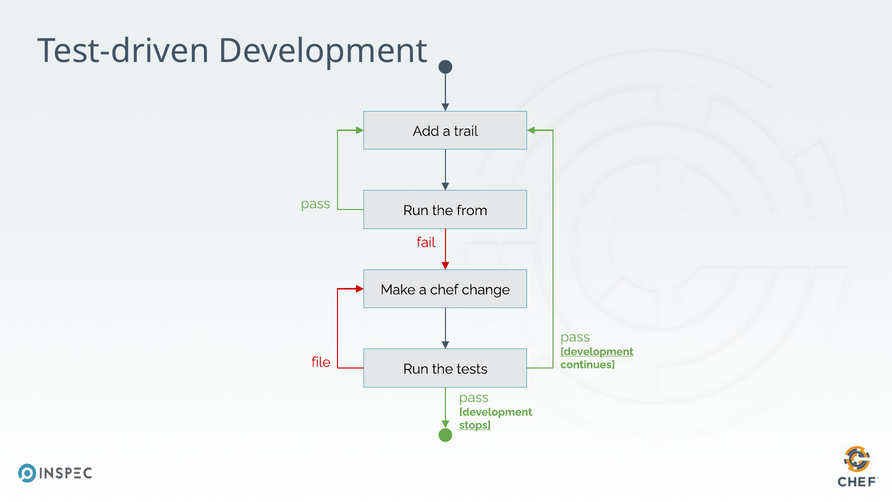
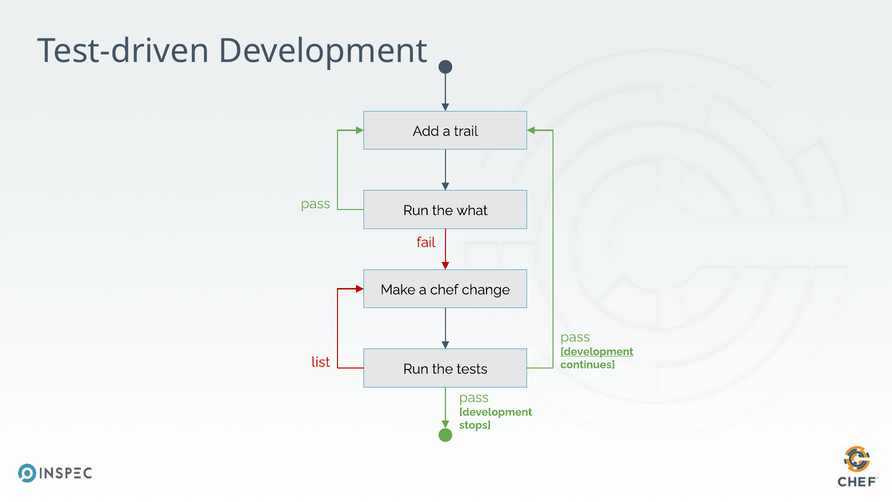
from: from -> what
file: file -> list
stops underline: present -> none
